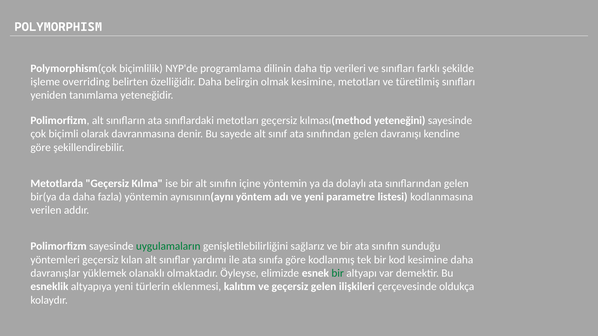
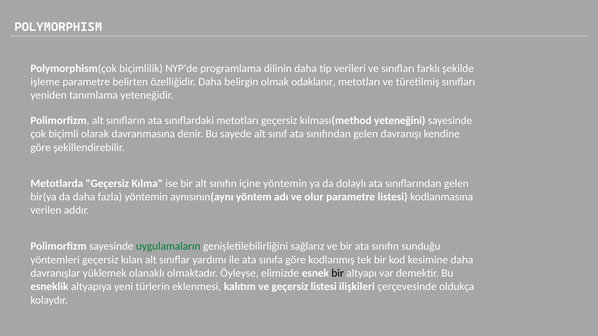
işleme overriding: overriding -> parametre
olmak kesimine: kesimine -> odaklanır
ve yeni: yeni -> olur
bir at (338, 273) colour: green -> black
geçersiz gelen: gelen -> listesi
